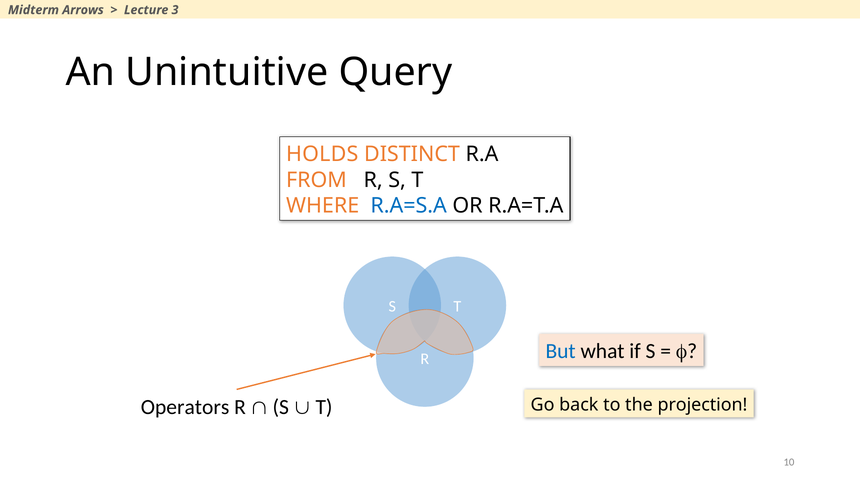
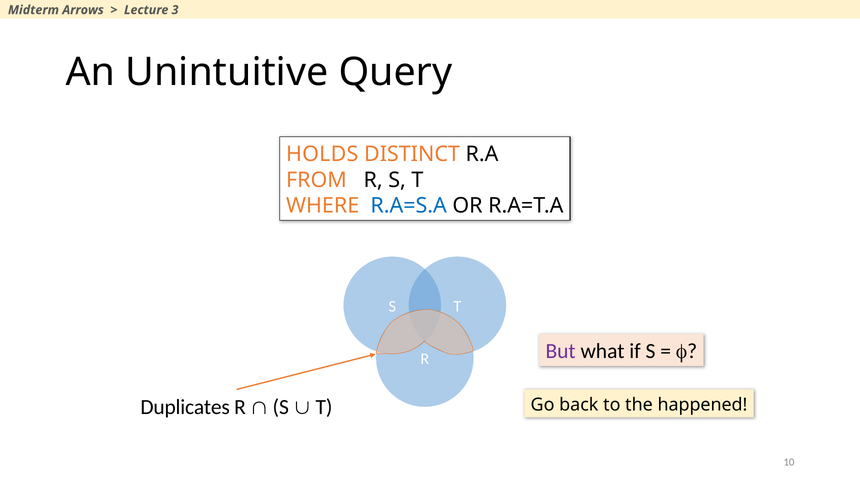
But colour: blue -> purple
Operators: Operators -> Duplicates
projection: projection -> happened
